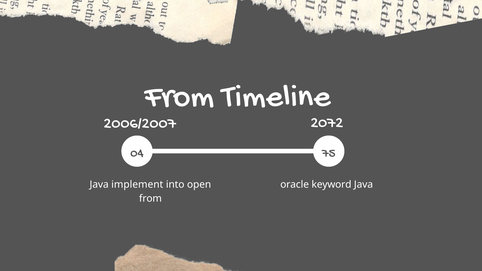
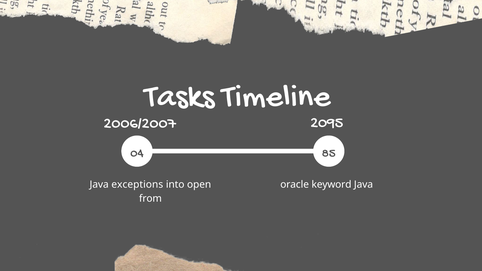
From at (179, 94): From -> Tasks
2072: 2072 -> 2095
75: 75 -> 85
implement: implement -> exceptions
